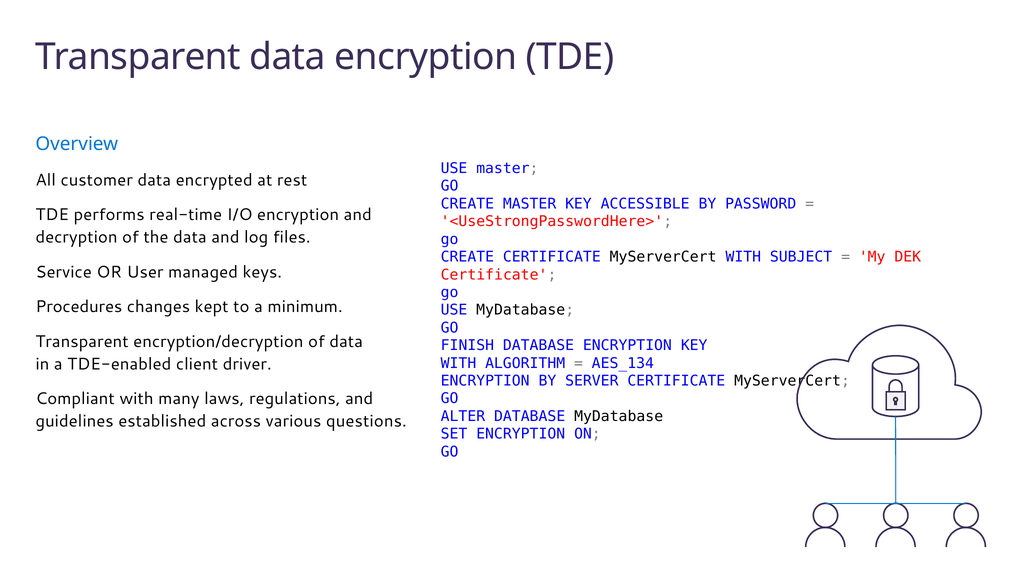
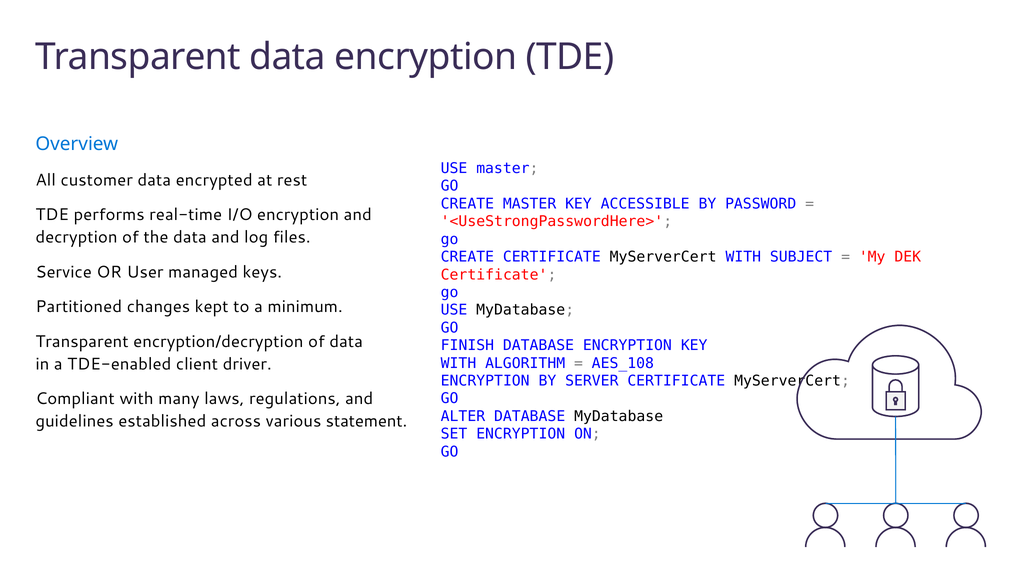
Procedures: Procedures -> Partitioned
AES_134: AES_134 -> AES_108
questions: questions -> statement
